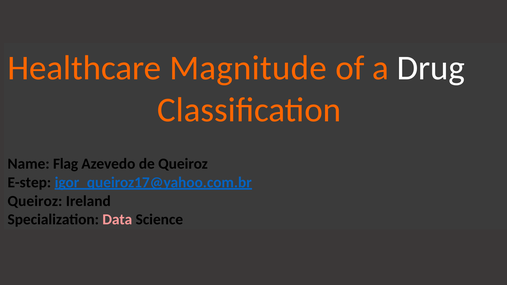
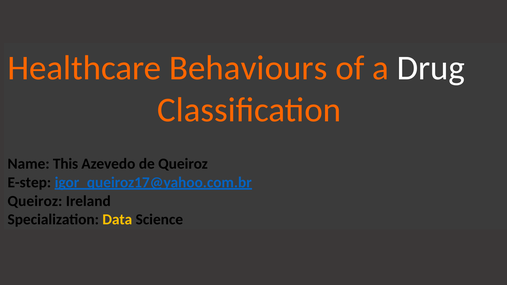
Magnitude: Magnitude -> Behaviours
Flag: Flag -> This
Data colour: pink -> yellow
